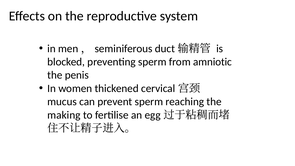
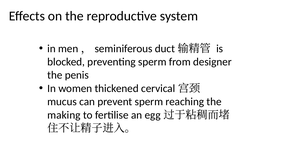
amniotic: amniotic -> designer
